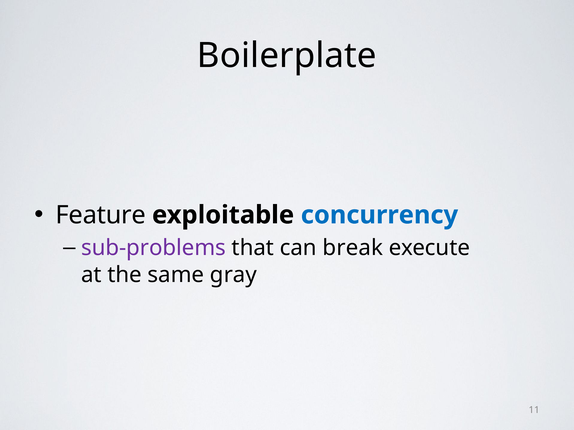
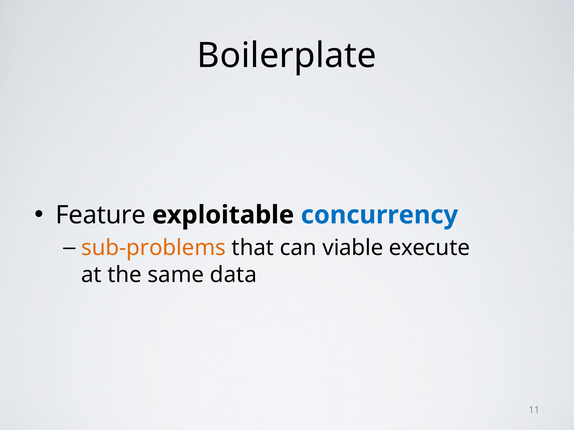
sub-problems colour: purple -> orange
break: break -> viable
gray: gray -> data
